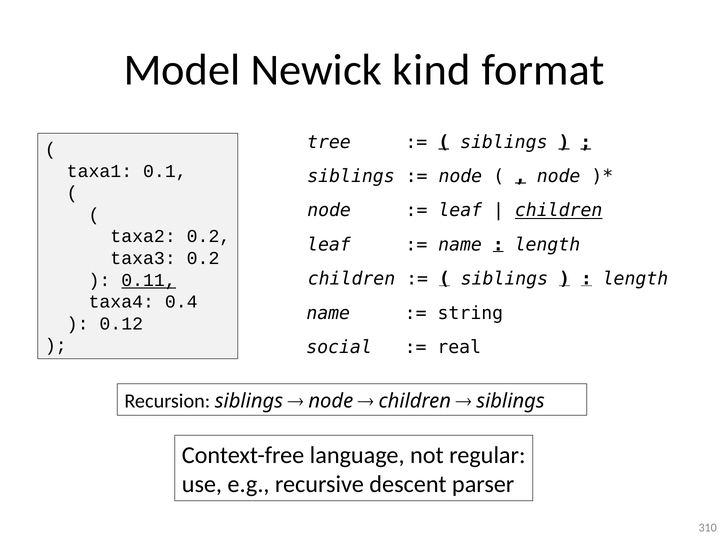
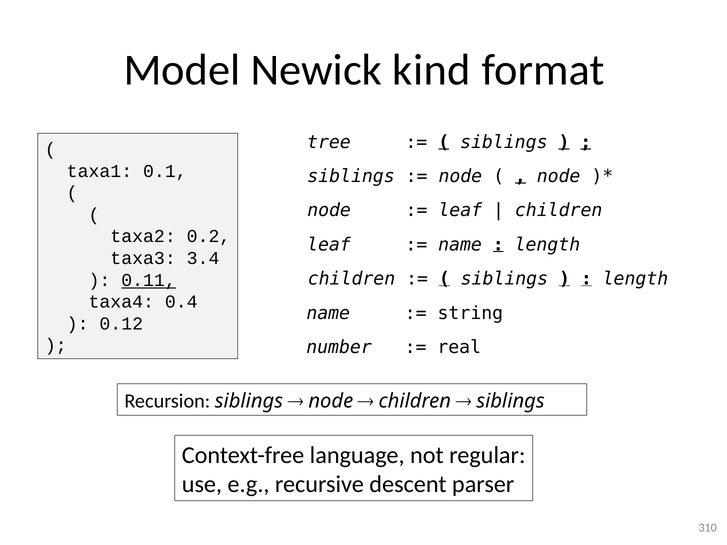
children at (559, 211) underline: present -> none
taxa3 0.2: 0.2 -> 3.4
social: social -> number
